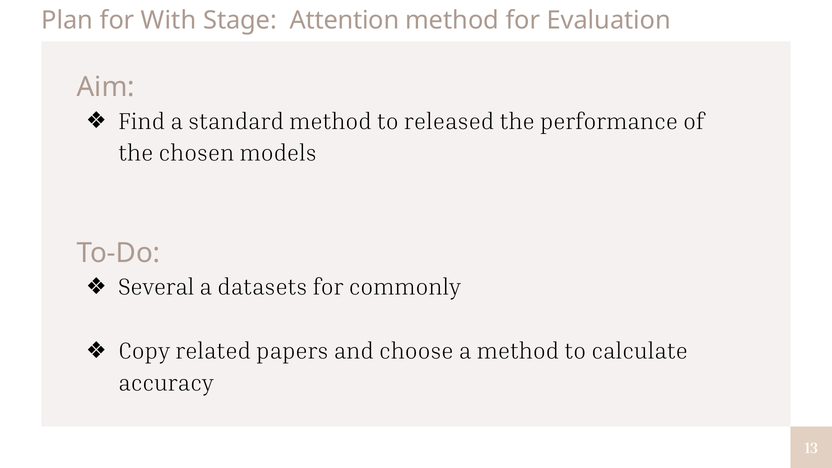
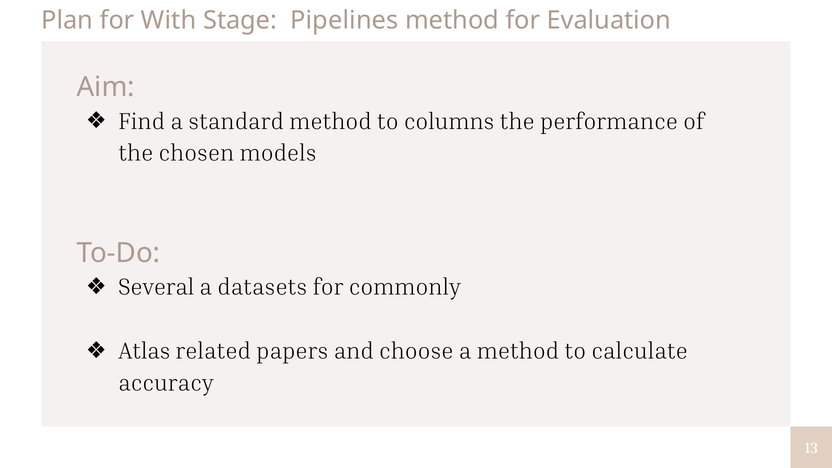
Attention: Attention -> Pipelines
released: released -> columns
Copy: Copy -> Atlas
